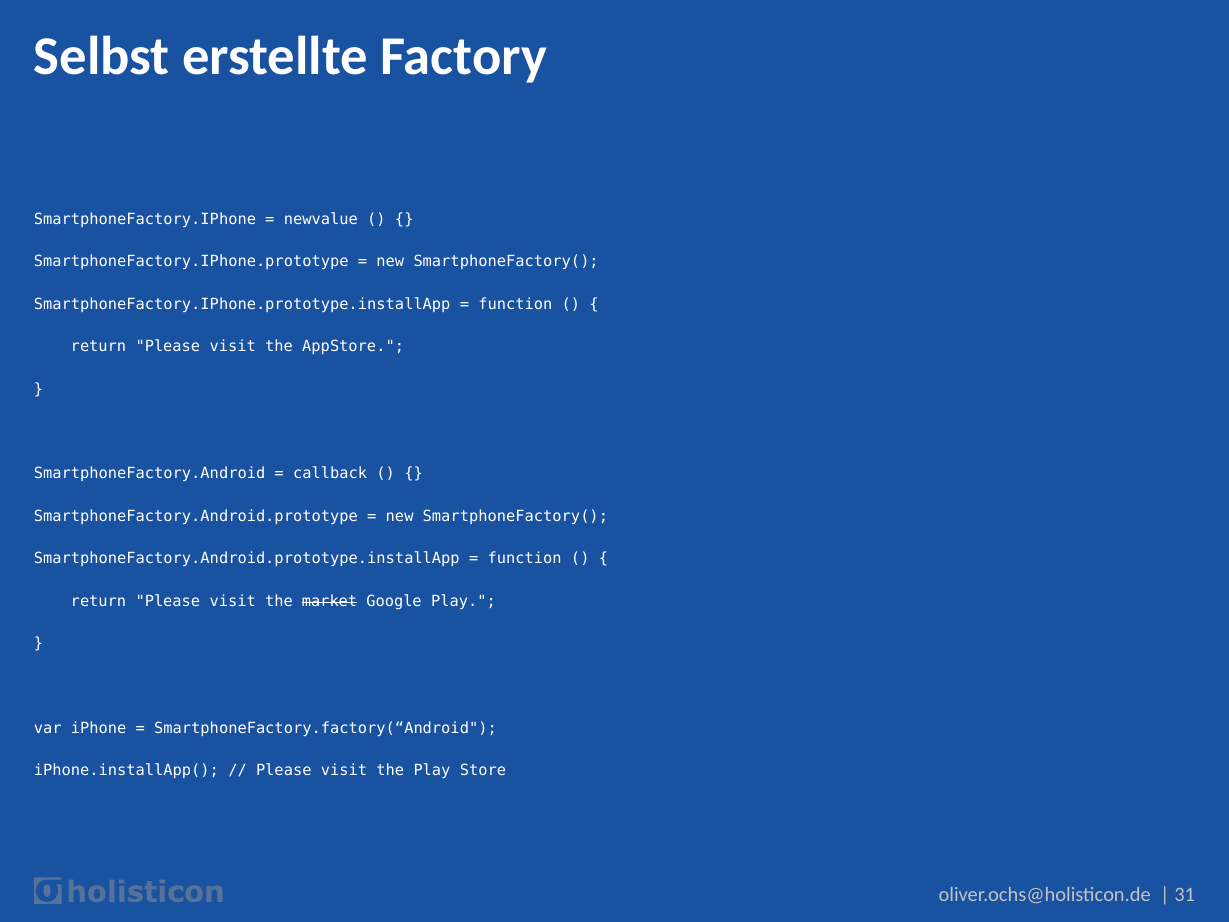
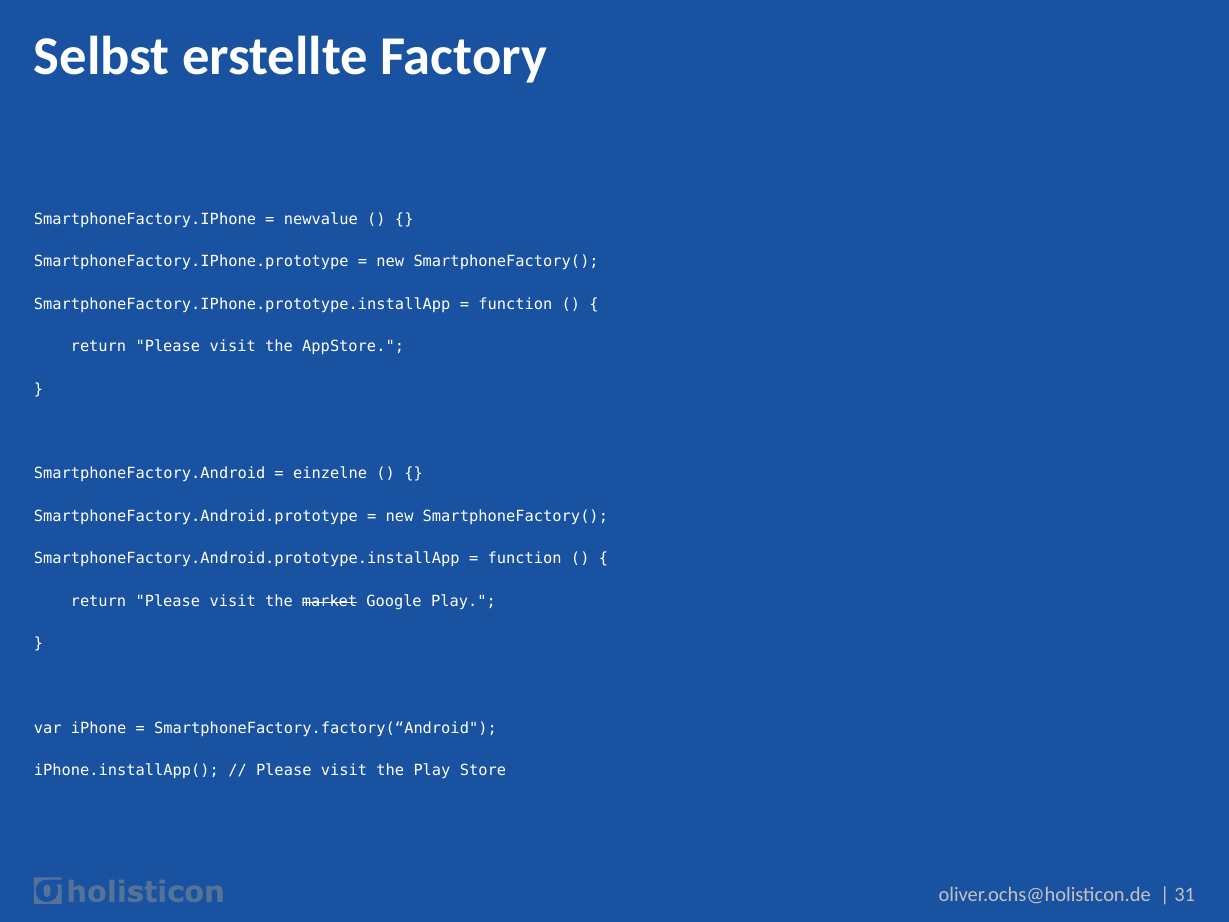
callback: callback -> einzelne
